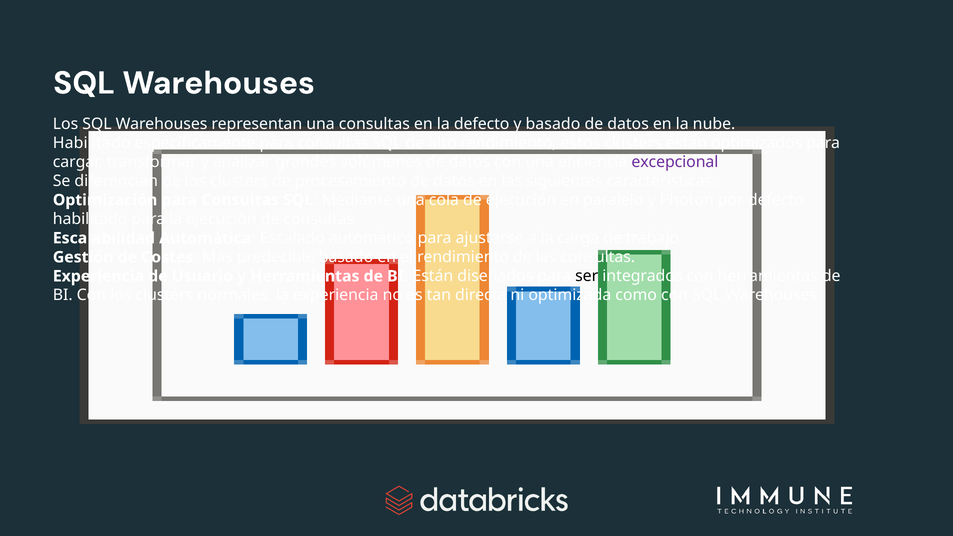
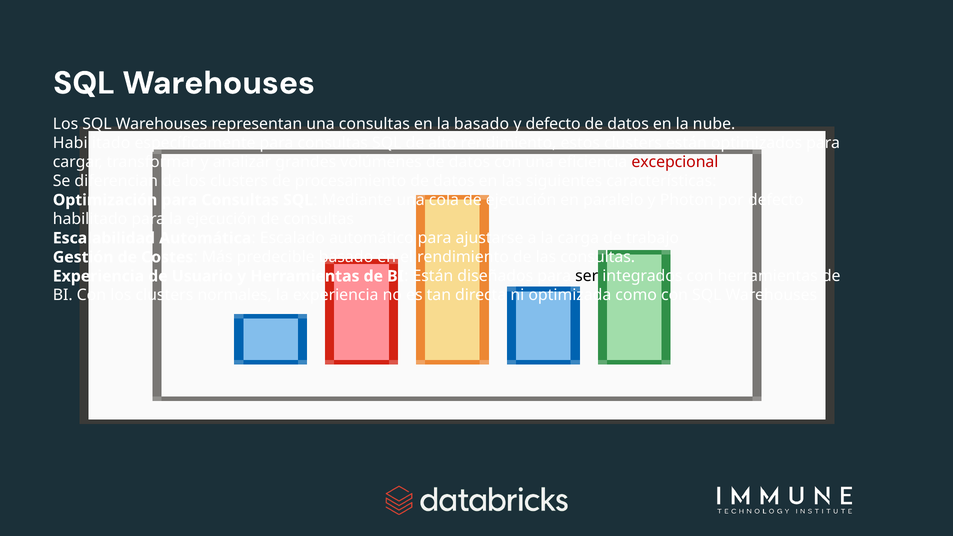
la defecto: defecto -> basado
y basado: basado -> defecto
excepcional colour: purple -> red
